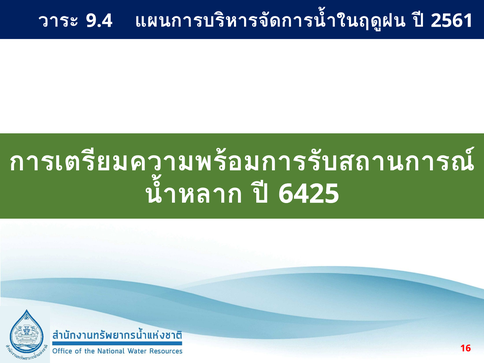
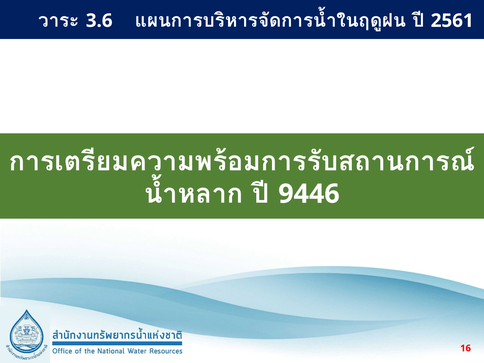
9.4: 9.4 -> 3.6
6425: 6425 -> 9446
